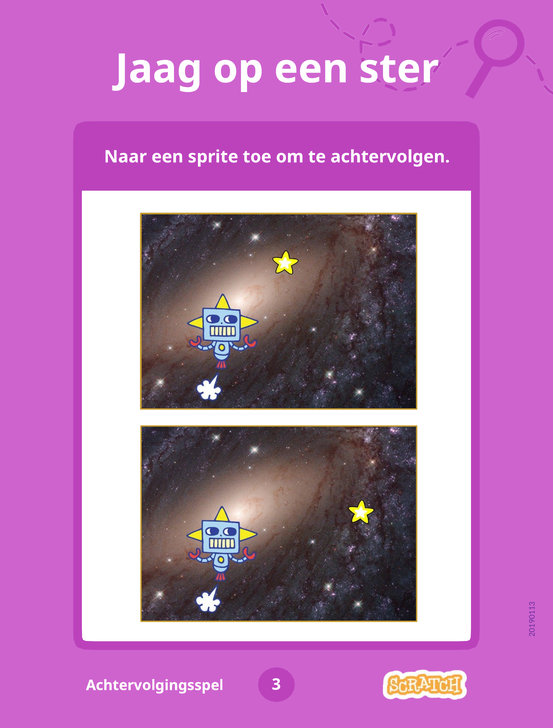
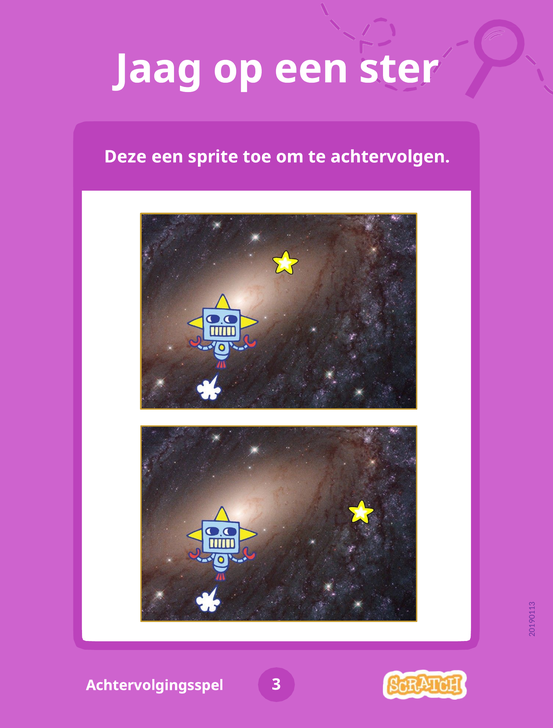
Naar: Naar -> Deze
